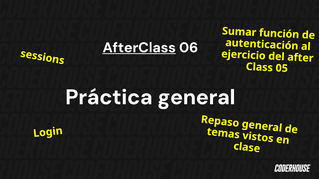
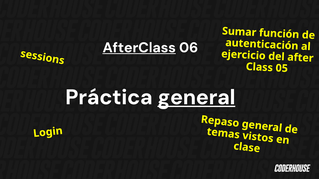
general at (196, 97) underline: none -> present
